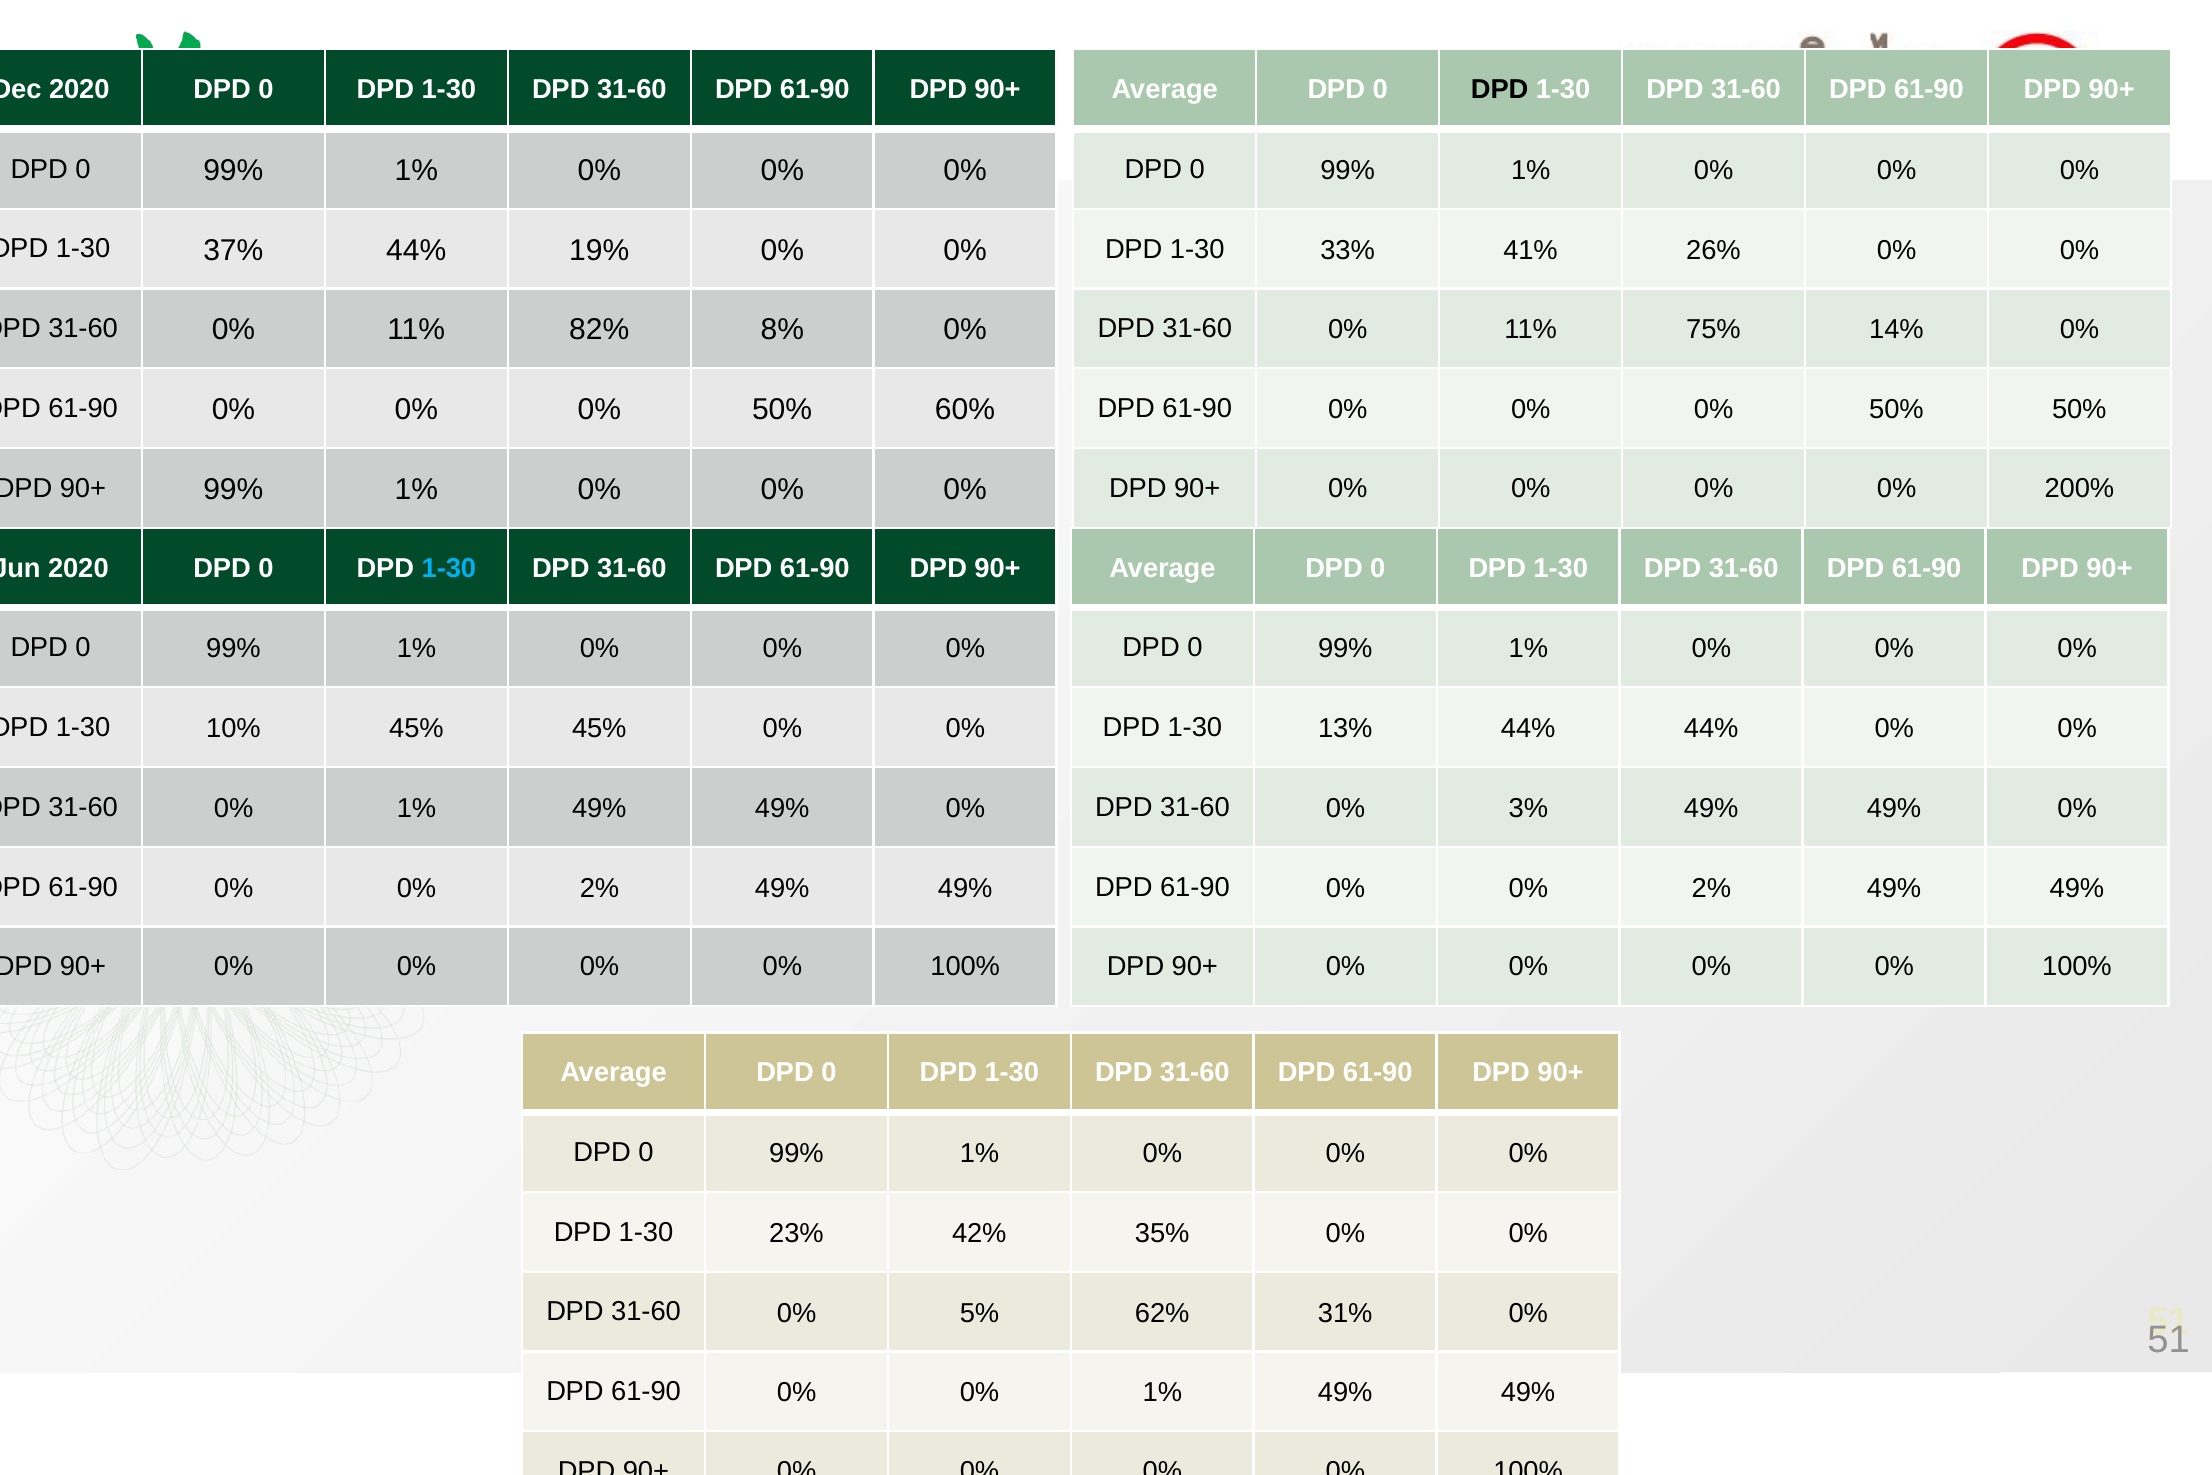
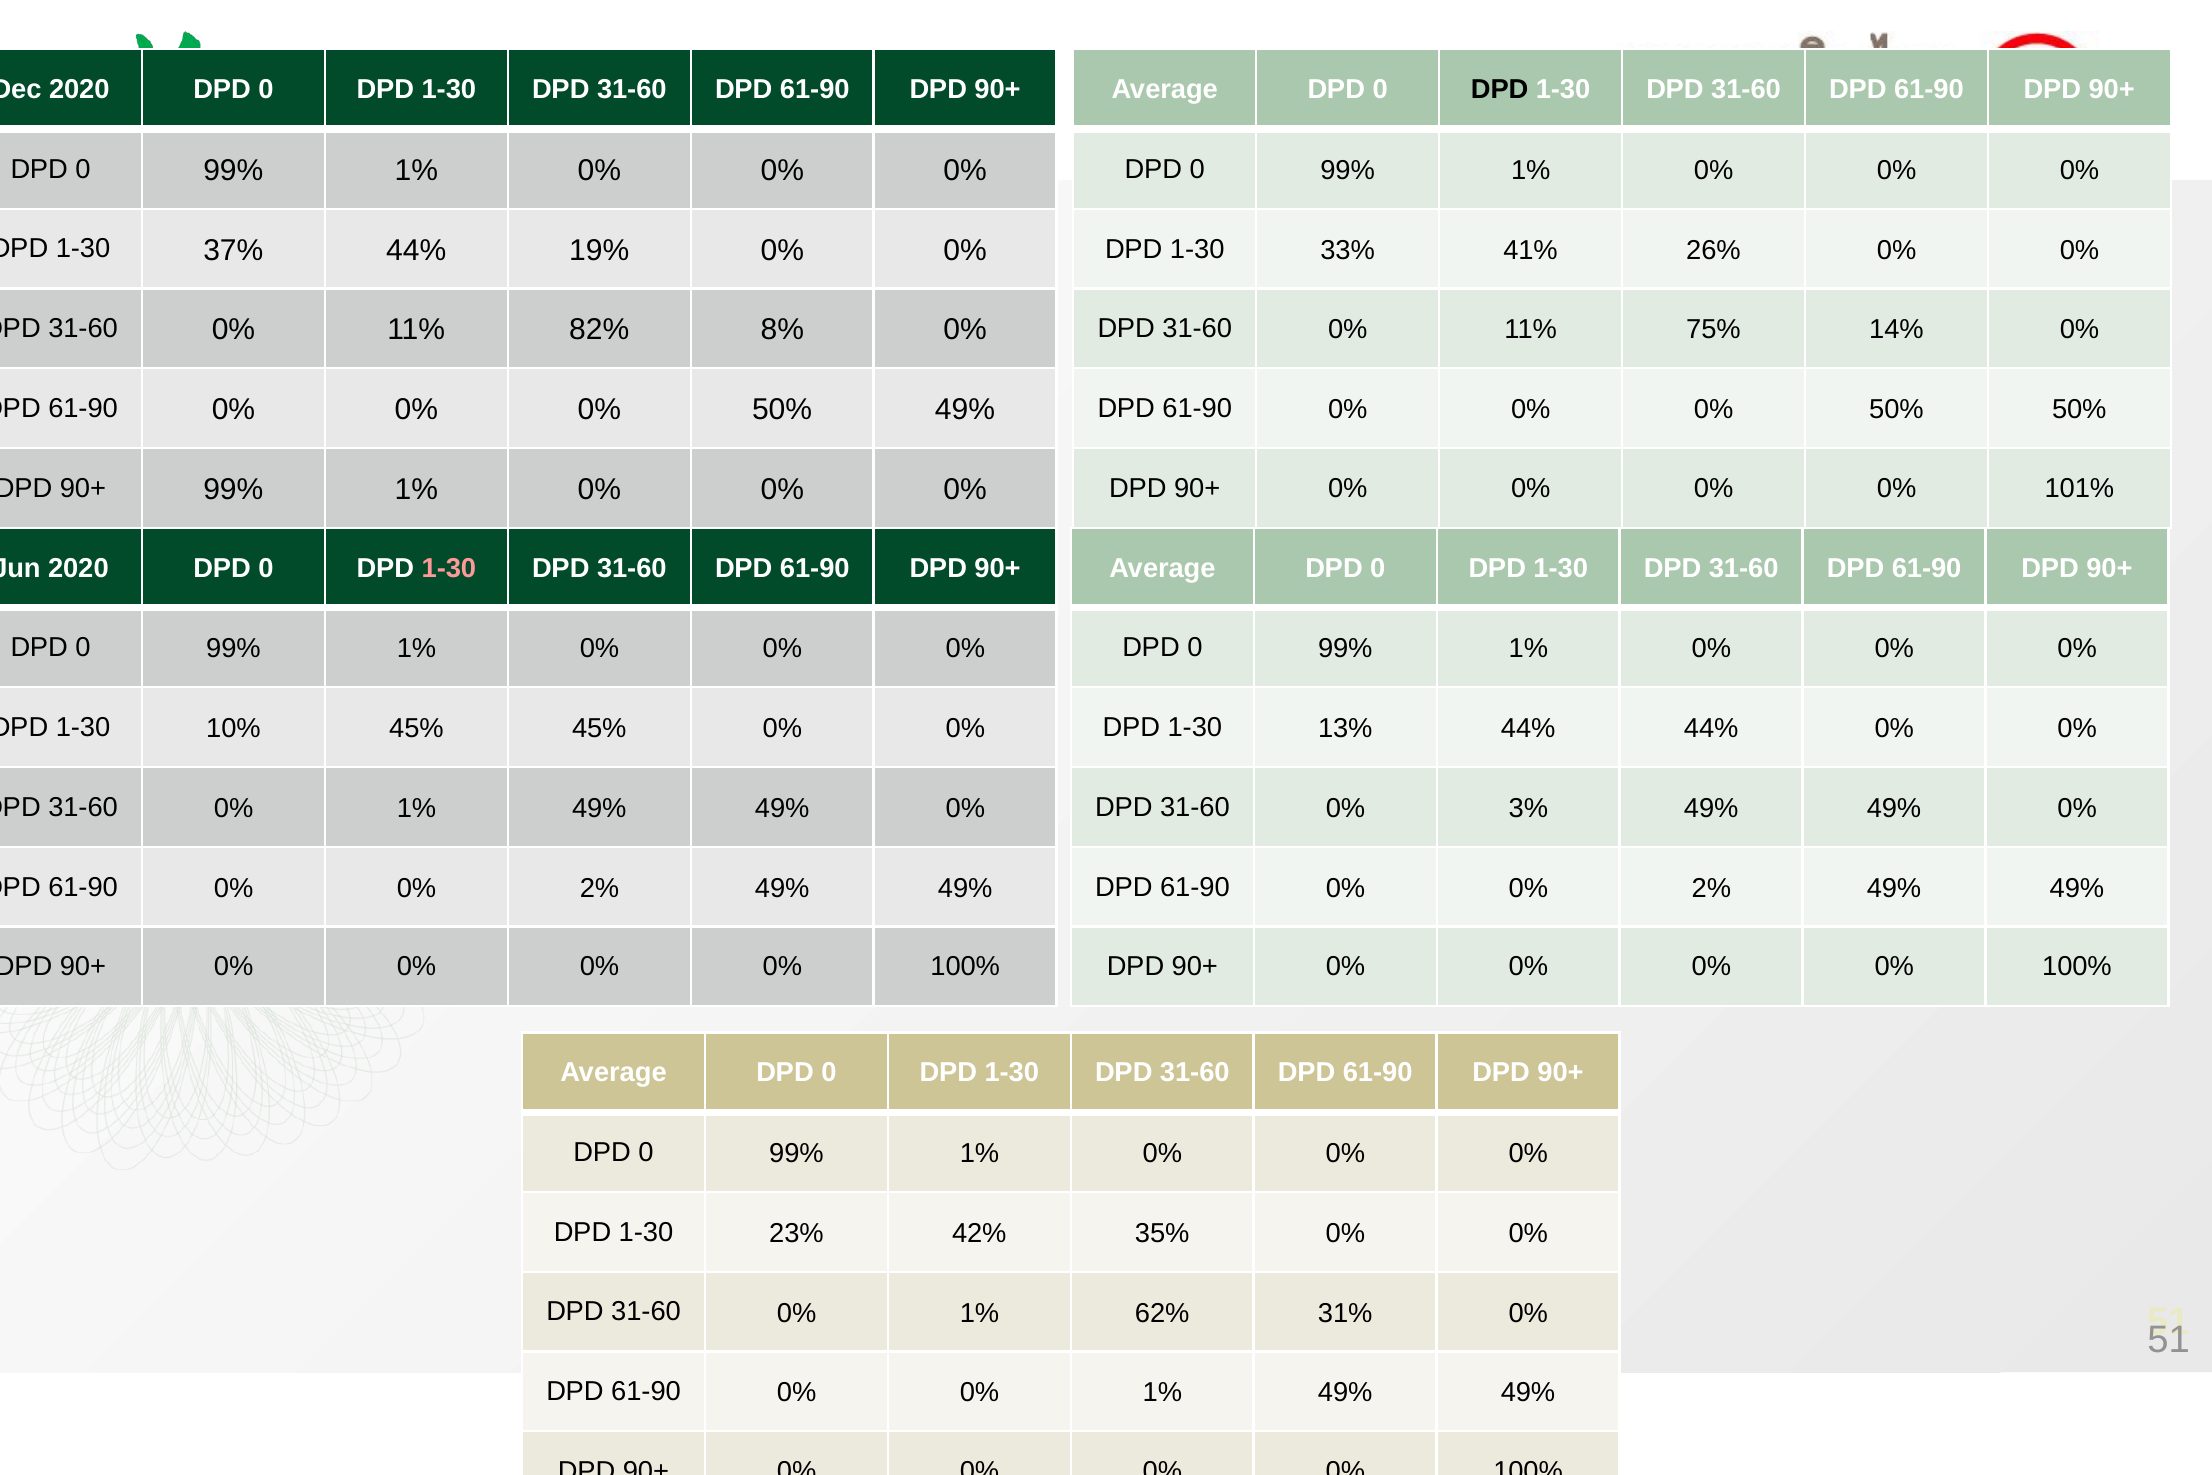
50% 60%: 60% -> 49%
200%: 200% -> 101%
1-30 at (449, 568) colour: light blue -> pink
5% at (980, 1313): 5% -> 1%
